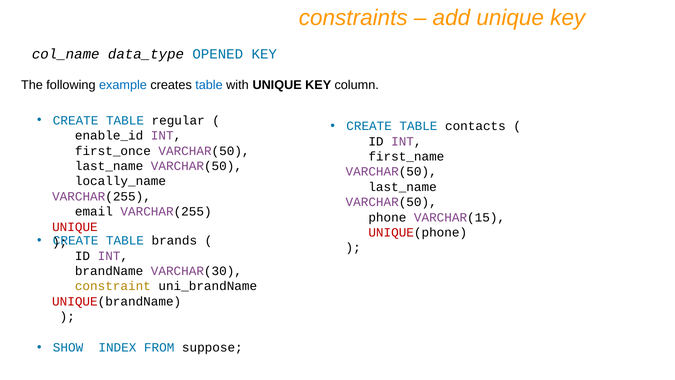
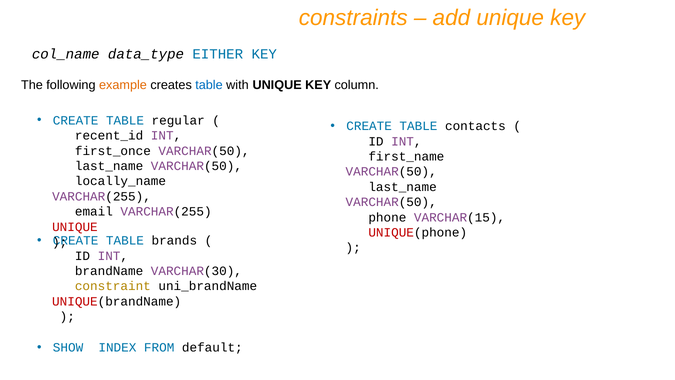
OPENED: OPENED -> EITHER
example colour: blue -> orange
enable_id: enable_id -> recent_id
suppose: suppose -> default
